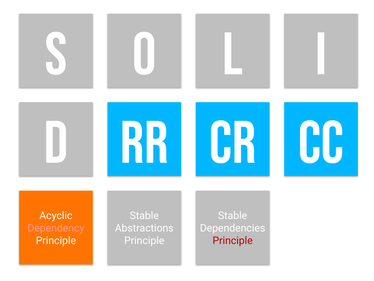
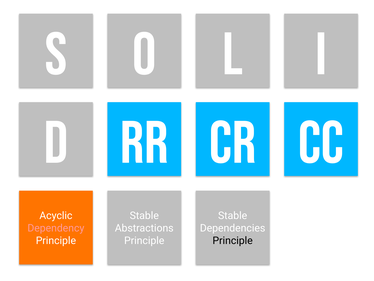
Principle at (233, 240) colour: red -> black
